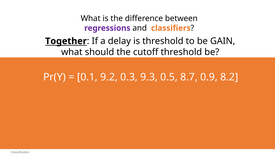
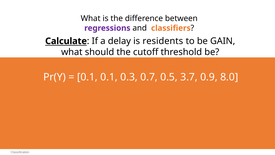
Together: Together -> Calculate
is threshold: threshold -> residents
0.1 9.2: 9.2 -> 0.1
9.3: 9.3 -> 0.7
8.7: 8.7 -> 3.7
8.2: 8.2 -> 8.0
